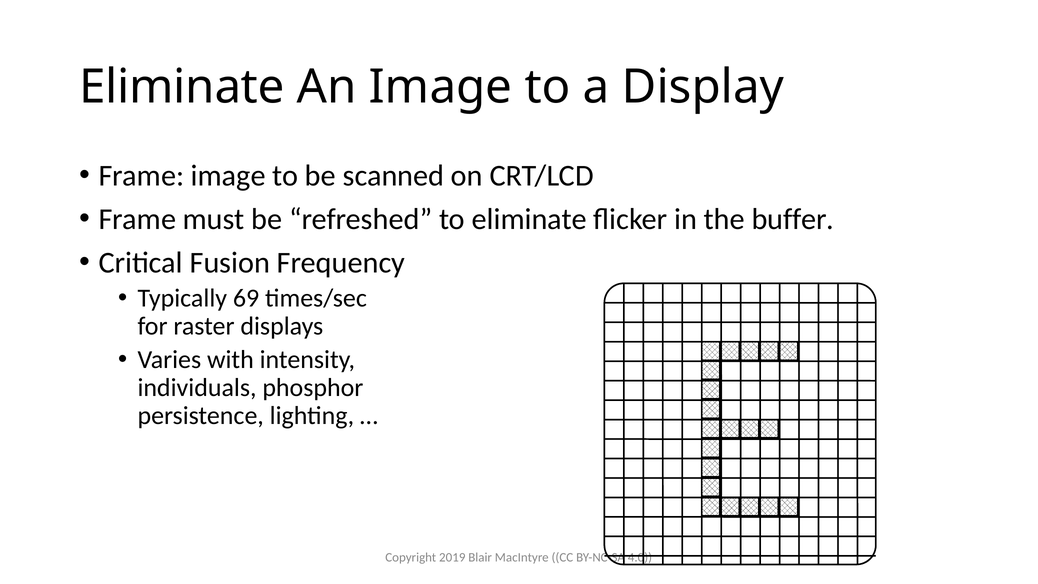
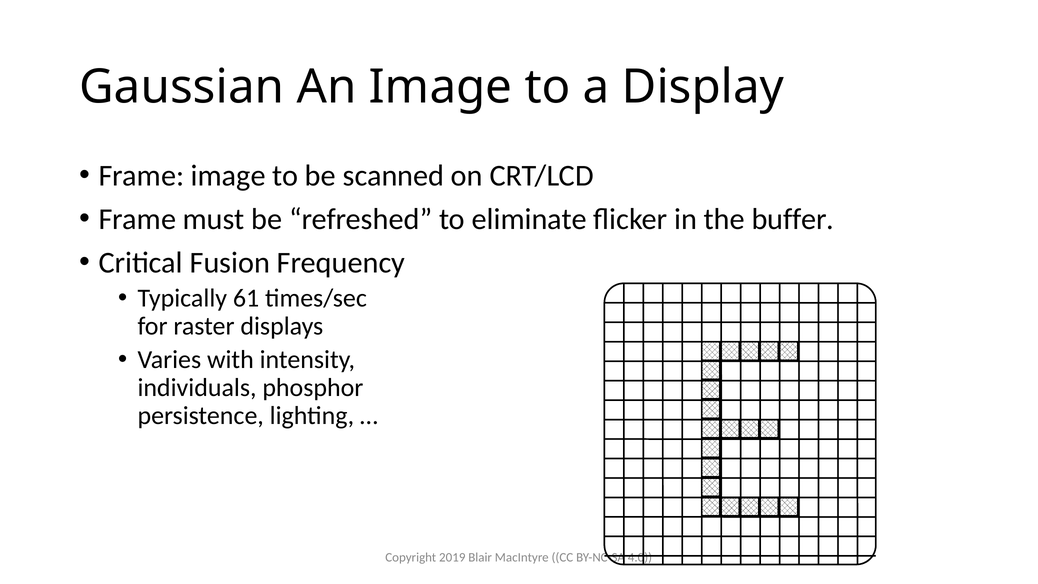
Eliminate at (182, 87): Eliminate -> Gaussian
69: 69 -> 61
